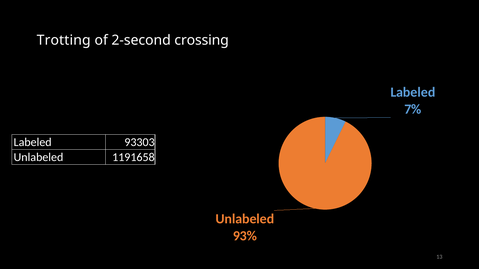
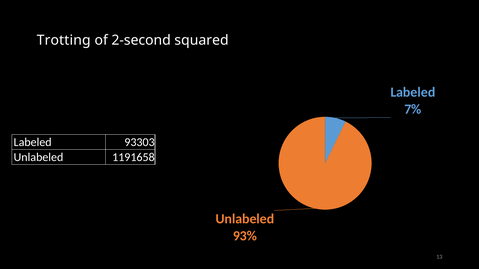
crossing: crossing -> squared
